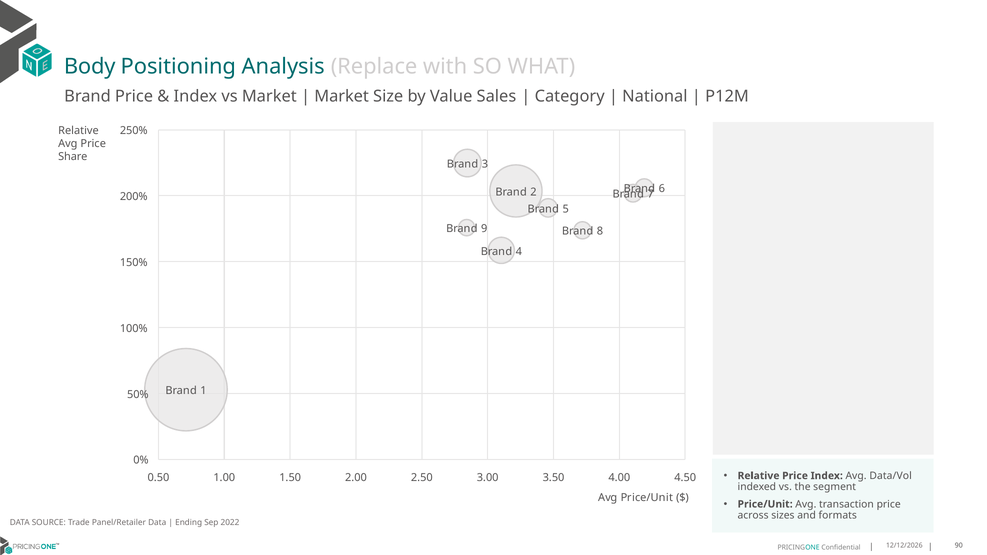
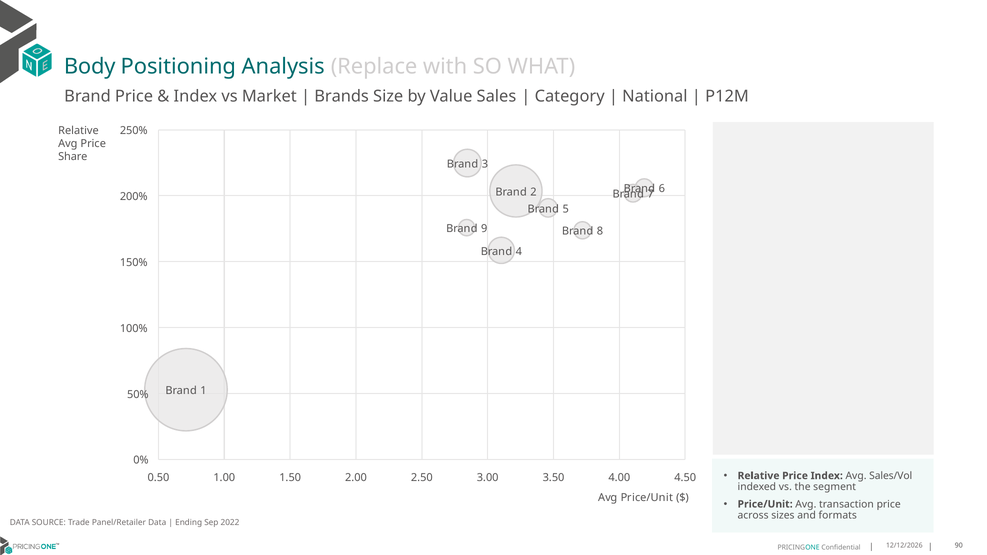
Market at (342, 96): Market -> Brands
Data/Vol: Data/Vol -> Sales/Vol
